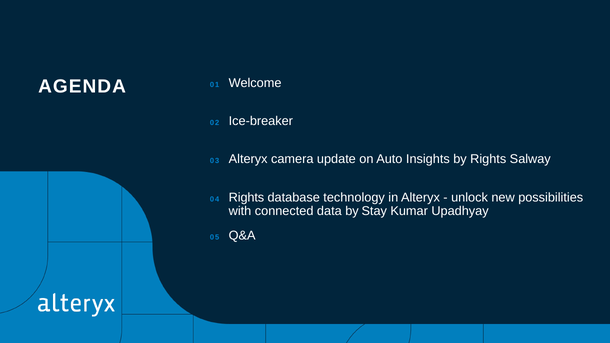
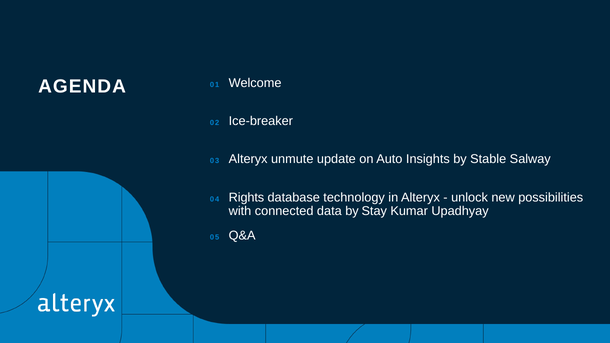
camera: camera -> unmute
by Rights: Rights -> Stable
